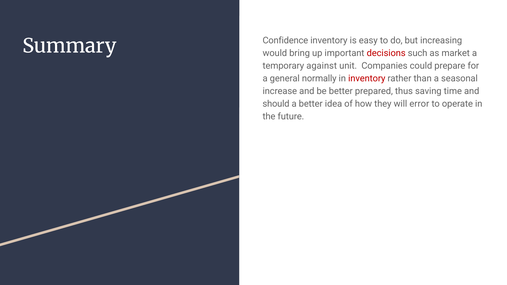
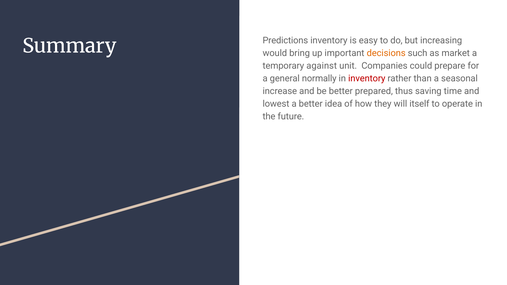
Confidence: Confidence -> Predictions
decisions colour: red -> orange
should: should -> lowest
error: error -> itself
